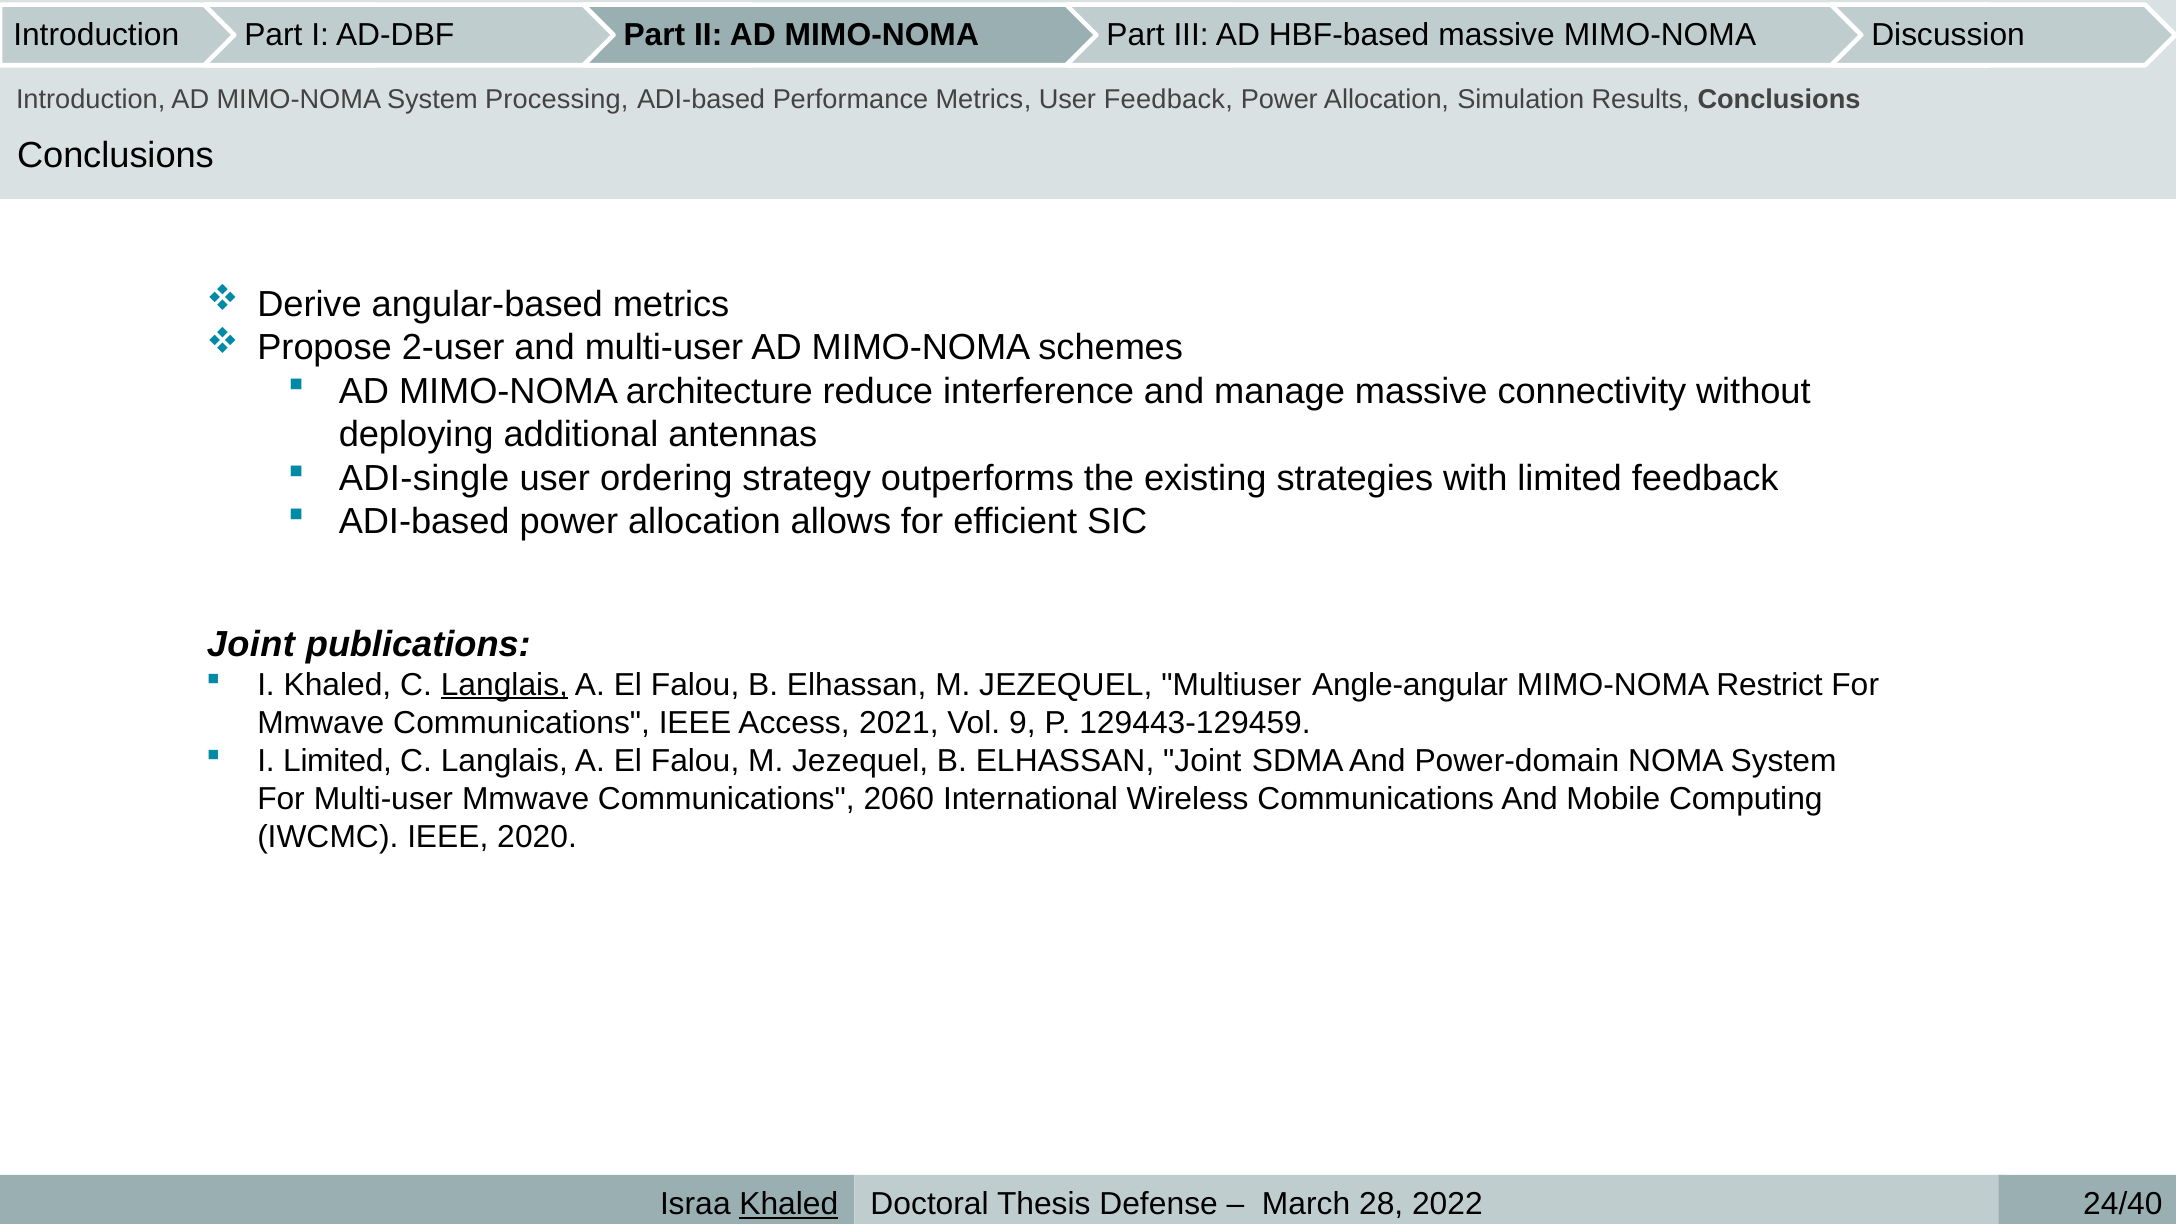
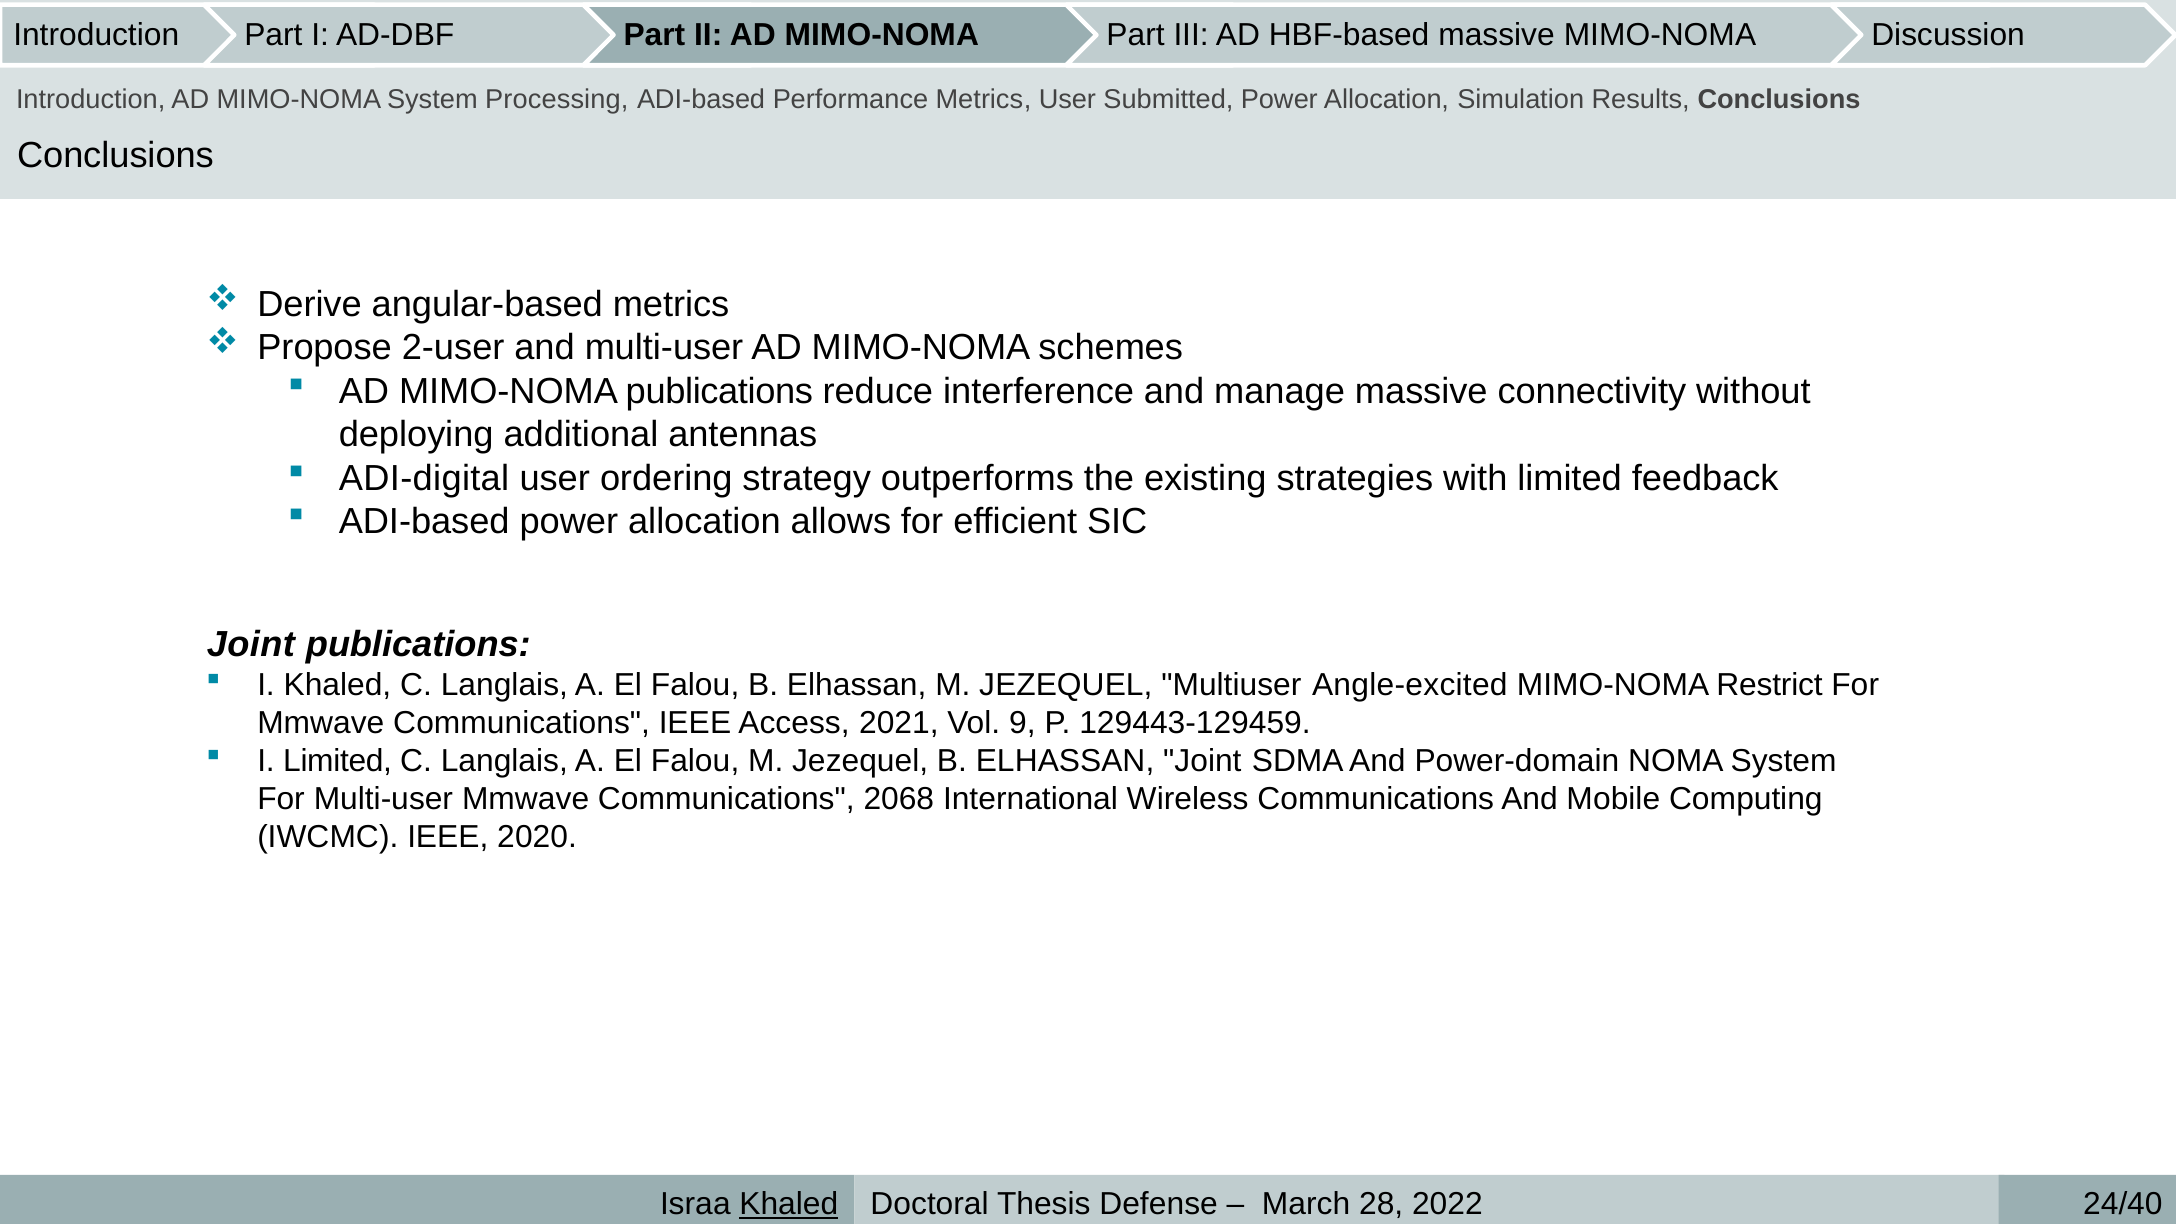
User Feedback: Feedback -> Submitted
MIMO-NOMA architecture: architecture -> publications
ADI-single: ADI-single -> ADI-digital
Langlais at (504, 685) underline: present -> none
Angle-angular: Angle-angular -> Angle-excited
2060: 2060 -> 2068
